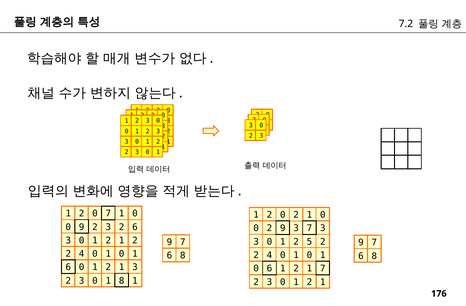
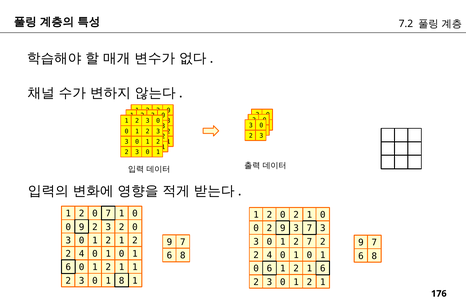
3 2 6: 6 -> 0
2 5: 5 -> 7
2 1 3: 3 -> 1
6 7: 7 -> 6
